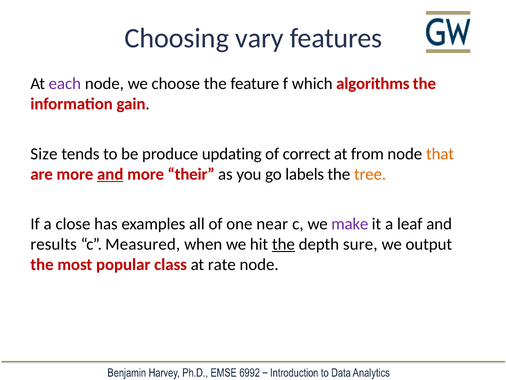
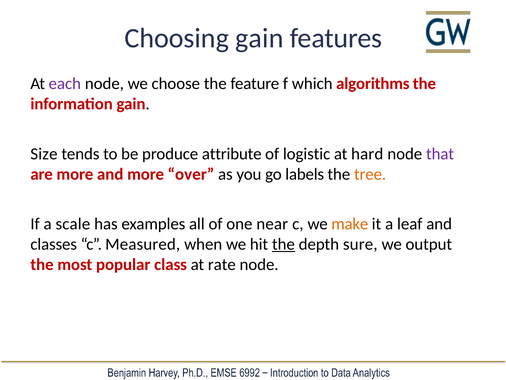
Choosing vary: vary -> gain
updating: updating -> attribute
correct: correct -> logistic
from: from -> hard
that colour: orange -> purple
and at (110, 174) underline: present -> none
their: their -> over
close: close -> scale
make colour: purple -> orange
results: results -> classes
